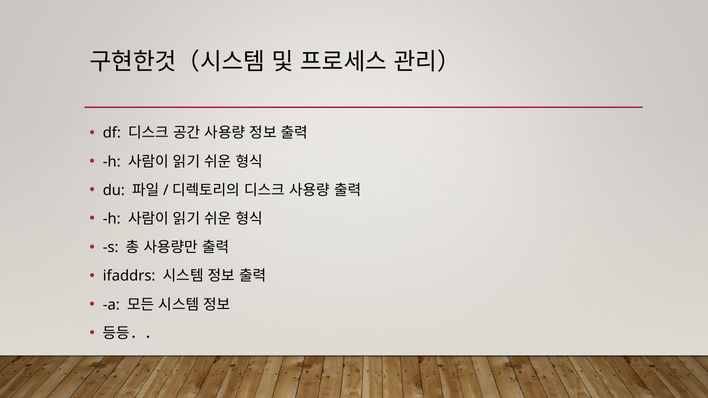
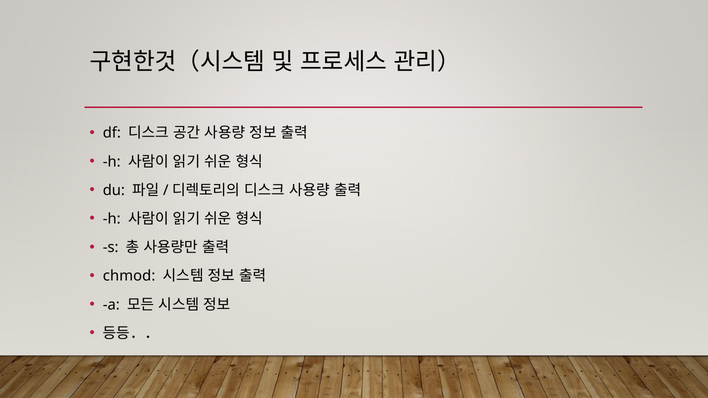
ifaddrs: ifaddrs -> chmod
